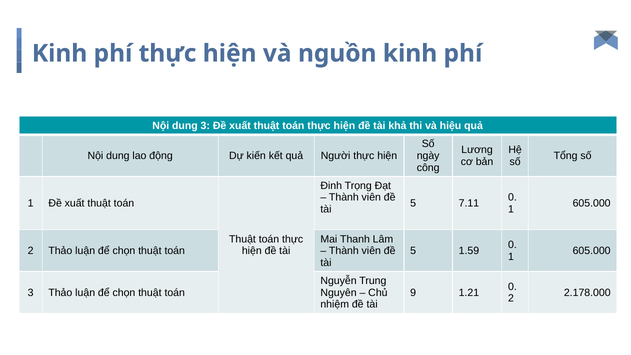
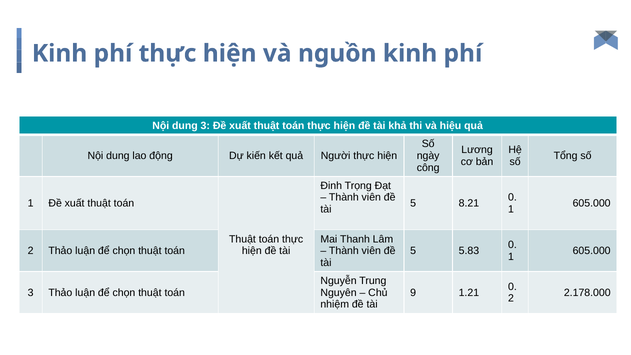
7.11: 7.11 -> 8.21
1.59: 1.59 -> 5.83
